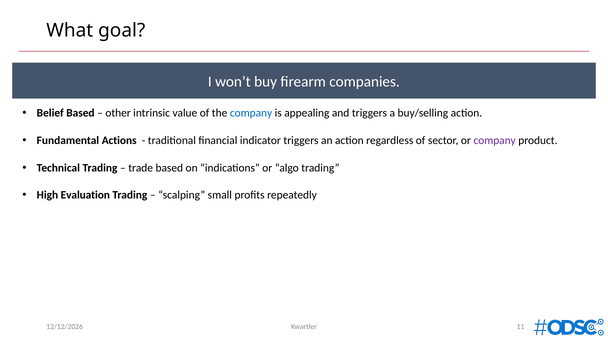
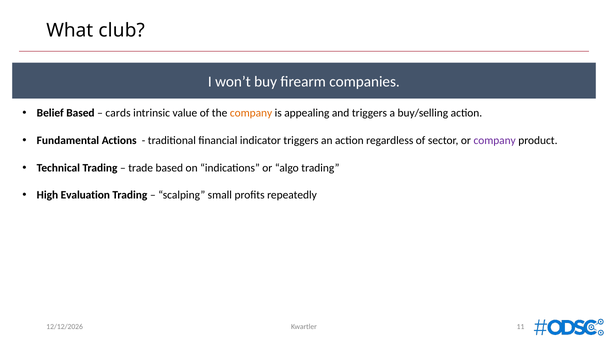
goal: goal -> club
other: other -> cards
company at (251, 113) colour: blue -> orange
